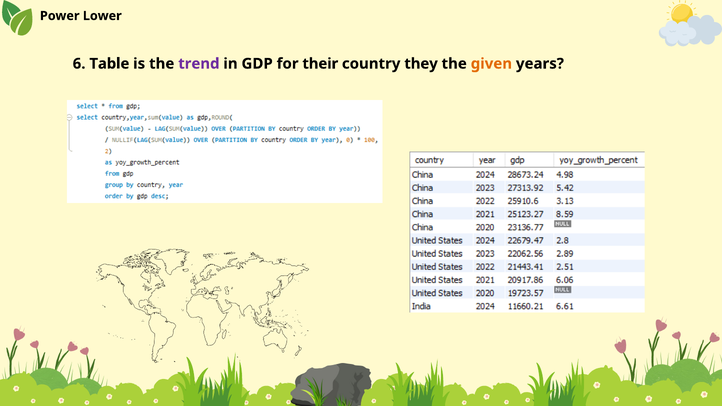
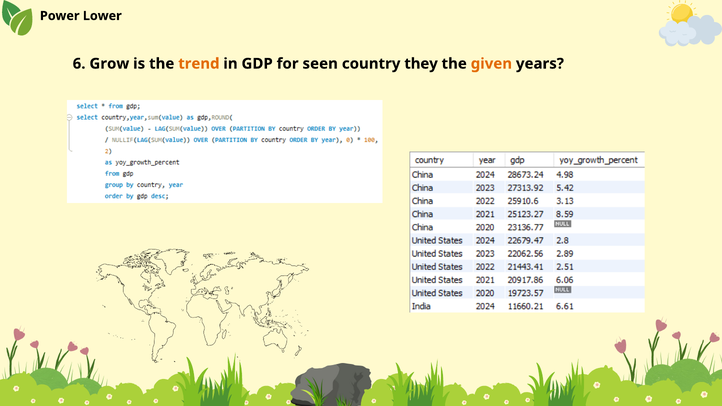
Table: Table -> Grow
trend colour: purple -> orange
their: their -> seen
